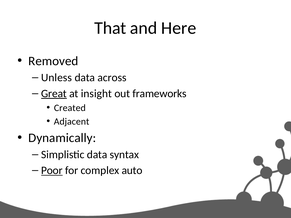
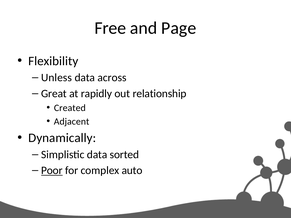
That: That -> Free
Here: Here -> Page
Removed: Removed -> Flexibility
Great underline: present -> none
insight: insight -> rapidly
frameworks: frameworks -> relationship
syntax: syntax -> sorted
